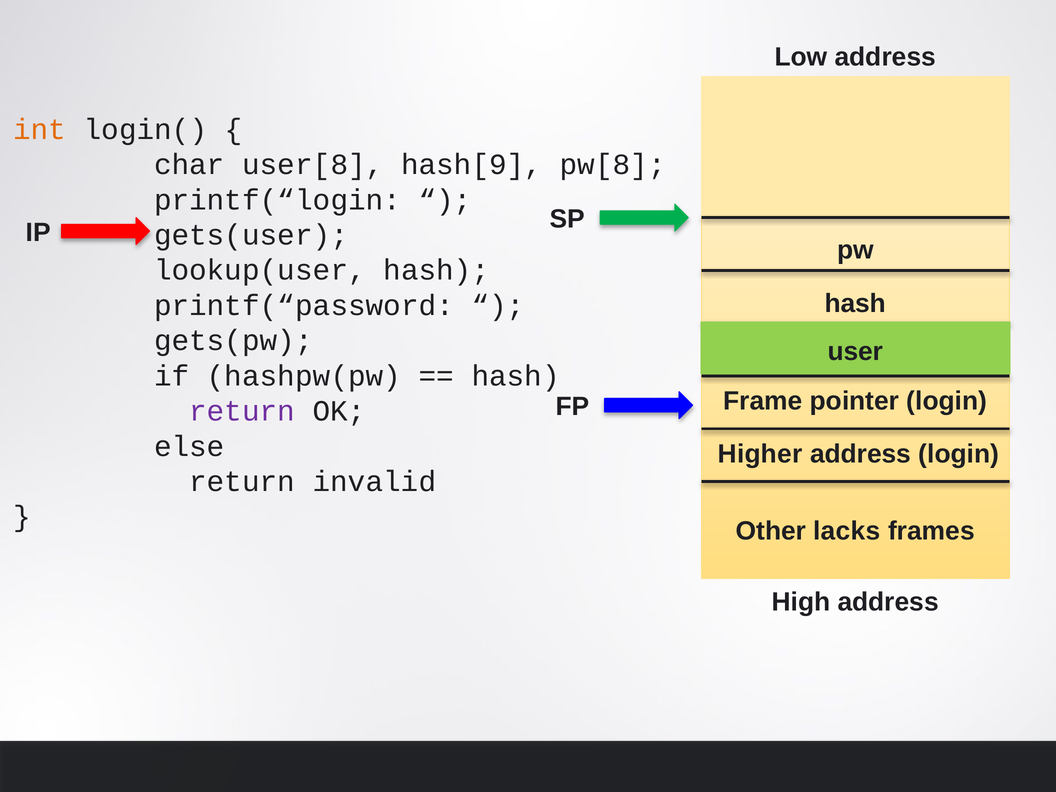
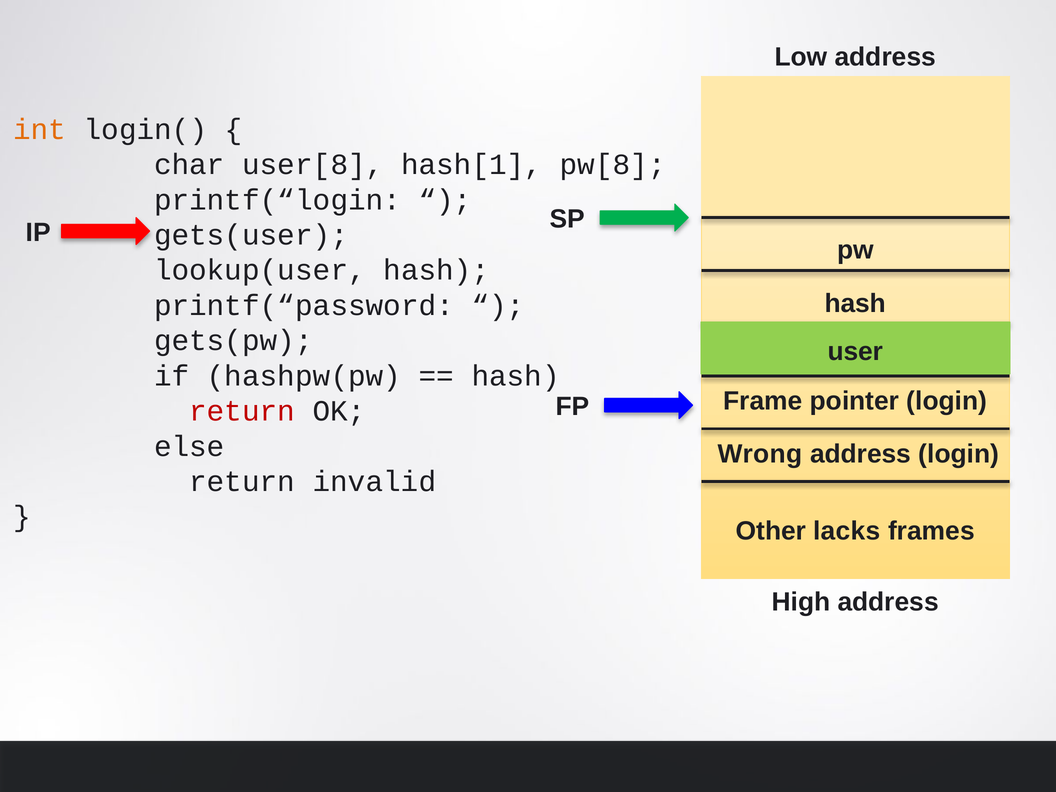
hash[9: hash[9 -> hash[1
return at (242, 411) colour: purple -> red
Higher: Higher -> Wrong
